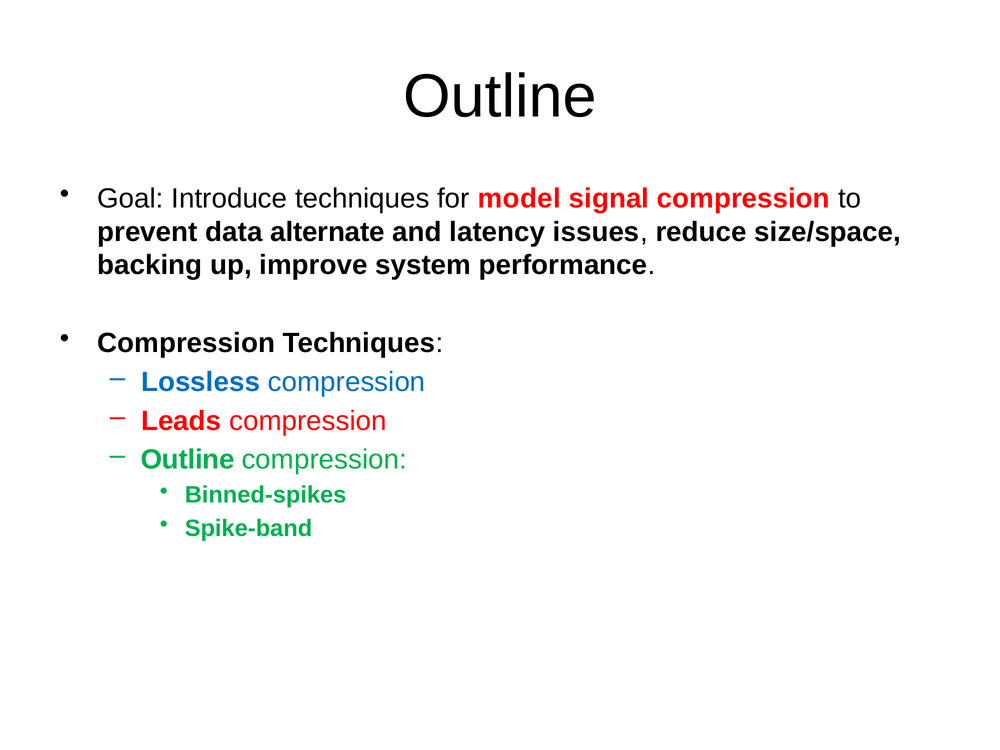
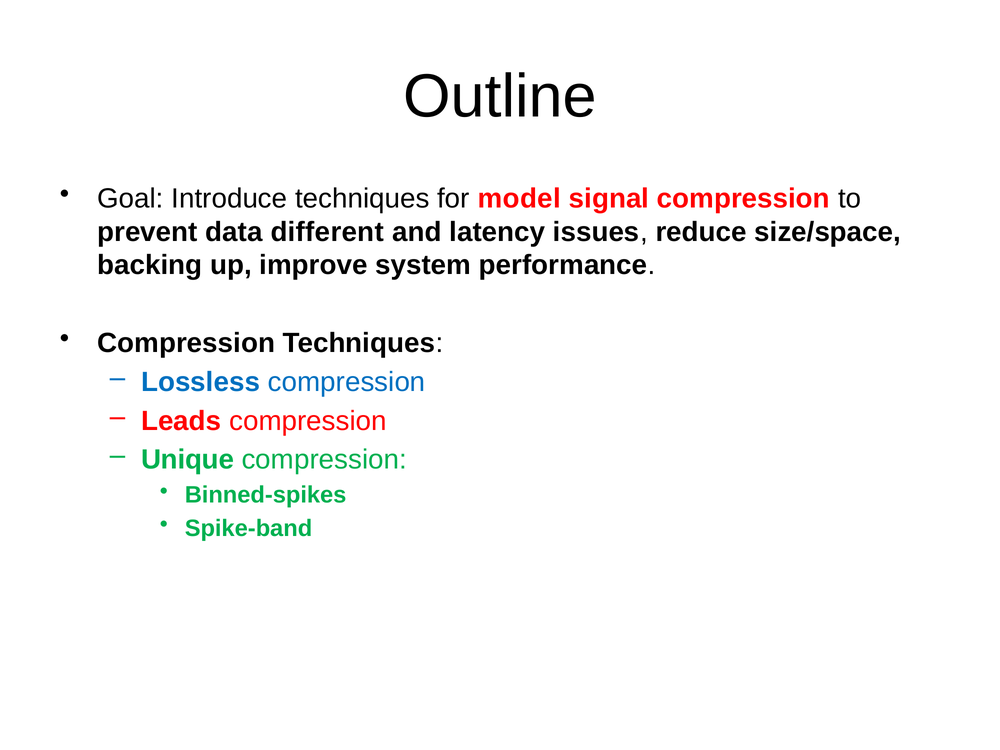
alternate: alternate -> different
Outline at (188, 460): Outline -> Unique
